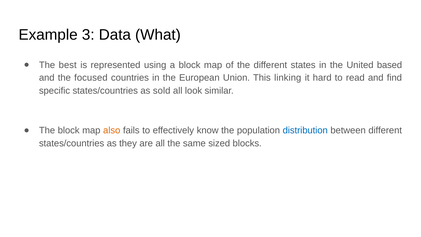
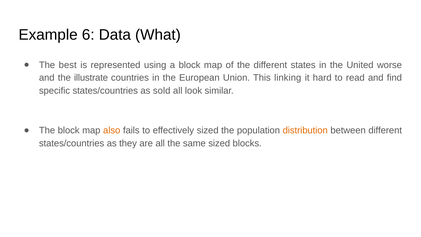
3: 3 -> 6
based: based -> worse
focused: focused -> illustrate
effectively know: know -> sized
distribution colour: blue -> orange
